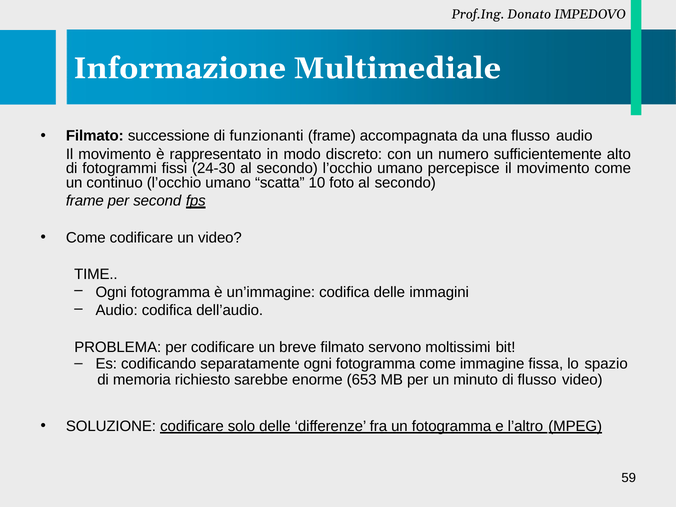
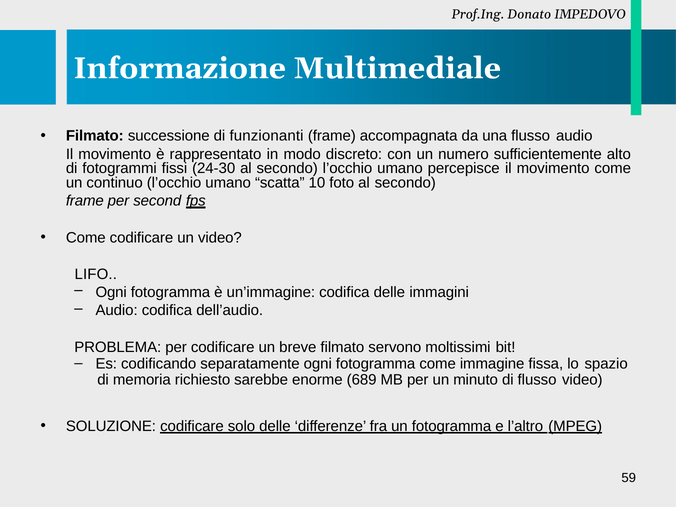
TIME: TIME -> LIFO
653: 653 -> 689
